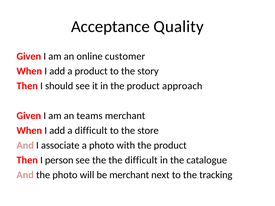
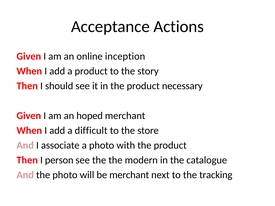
Quality: Quality -> Actions
customer: customer -> inception
approach: approach -> necessary
teams: teams -> hoped
the difficult: difficult -> modern
